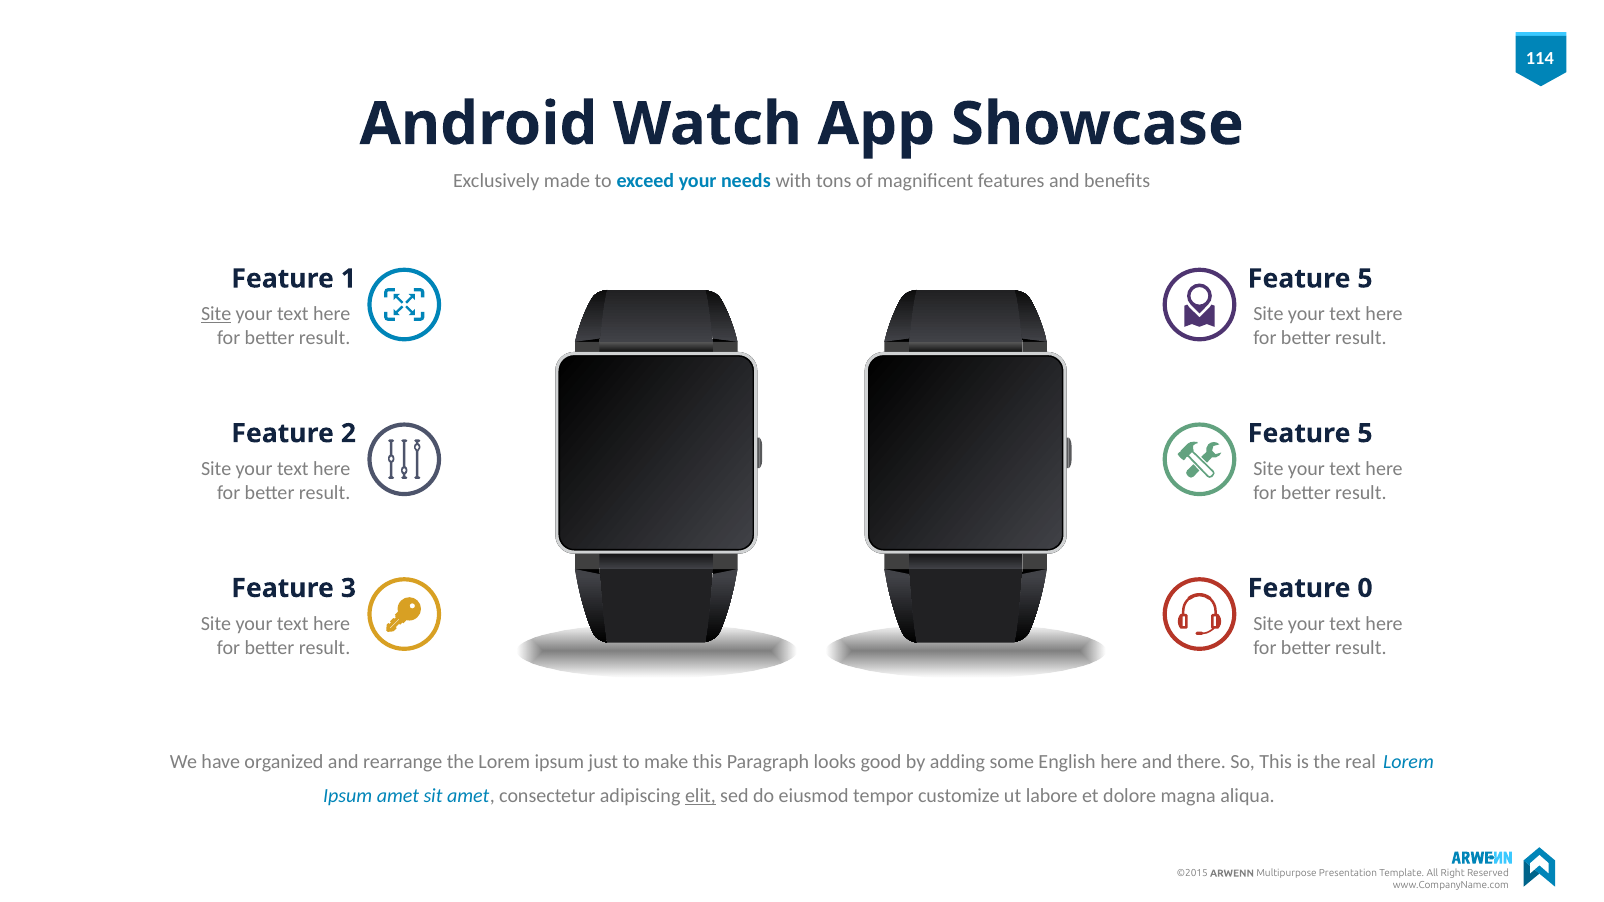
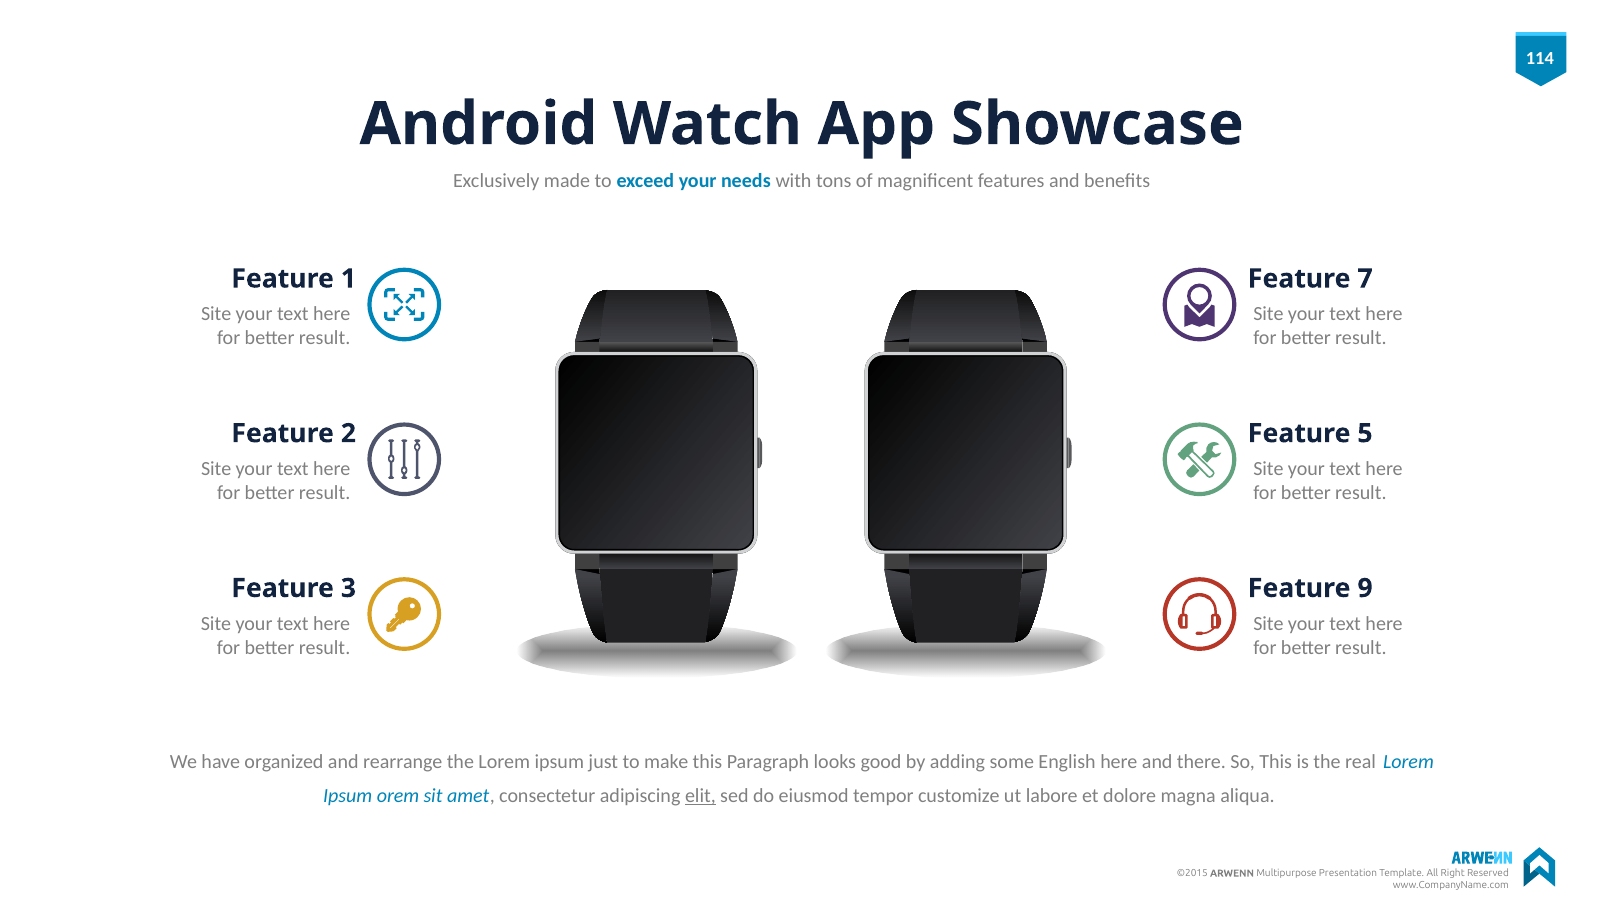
5 at (1365, 279): 5 -> 7
Site at (216, 314) underline: present -> none
0: 0 -> 9
Ipsum amet: amet -> orem
